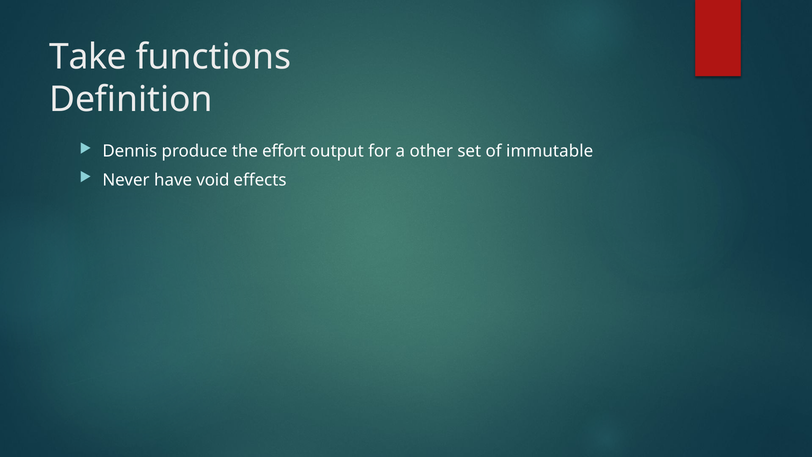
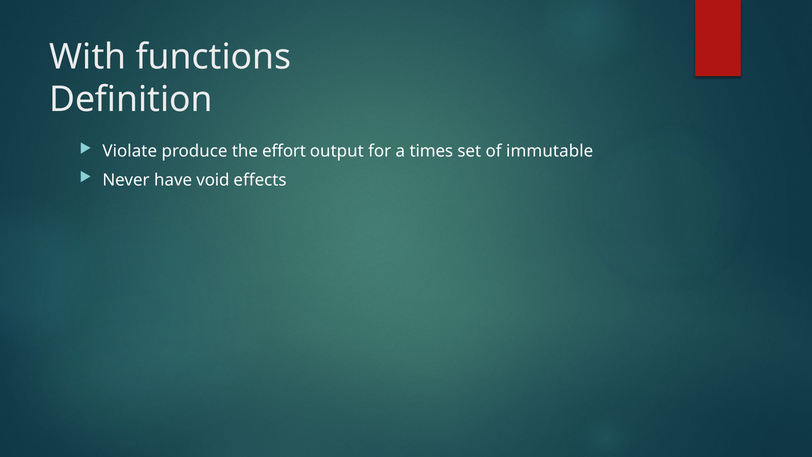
Take: Take -> With
Dennis: Dennis -> Violate
other: other -> times
